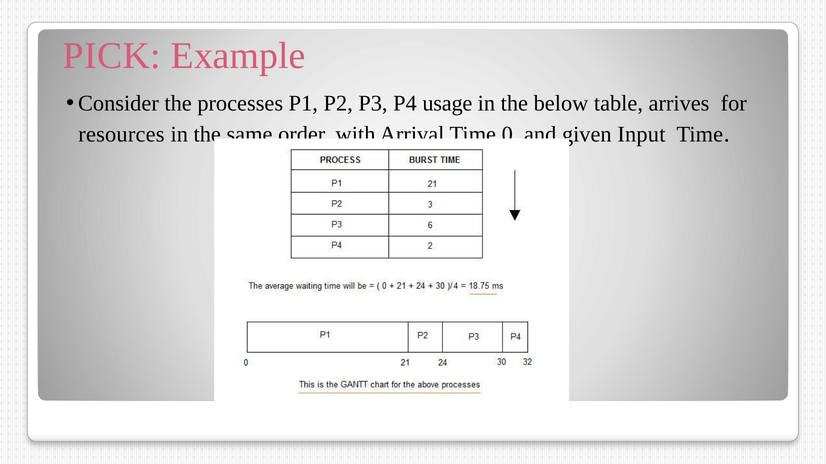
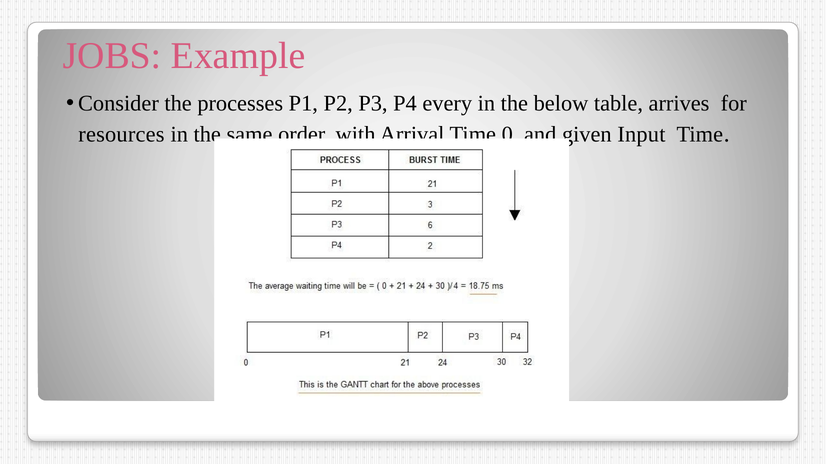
PICK: PICK -> JOBS
usage: usage -> every
